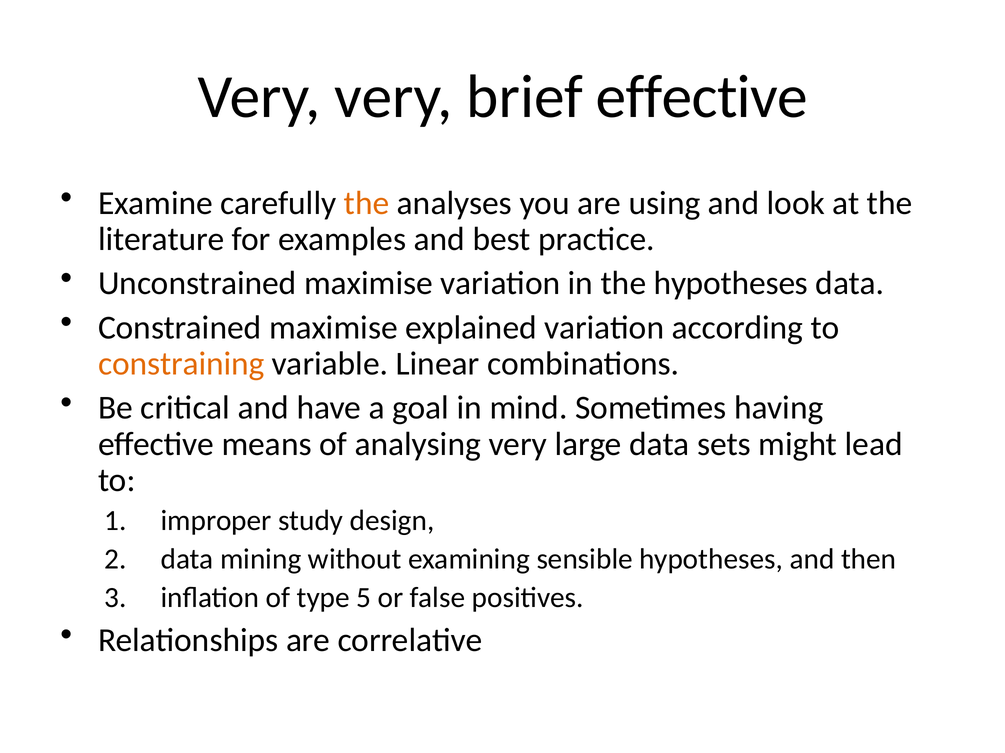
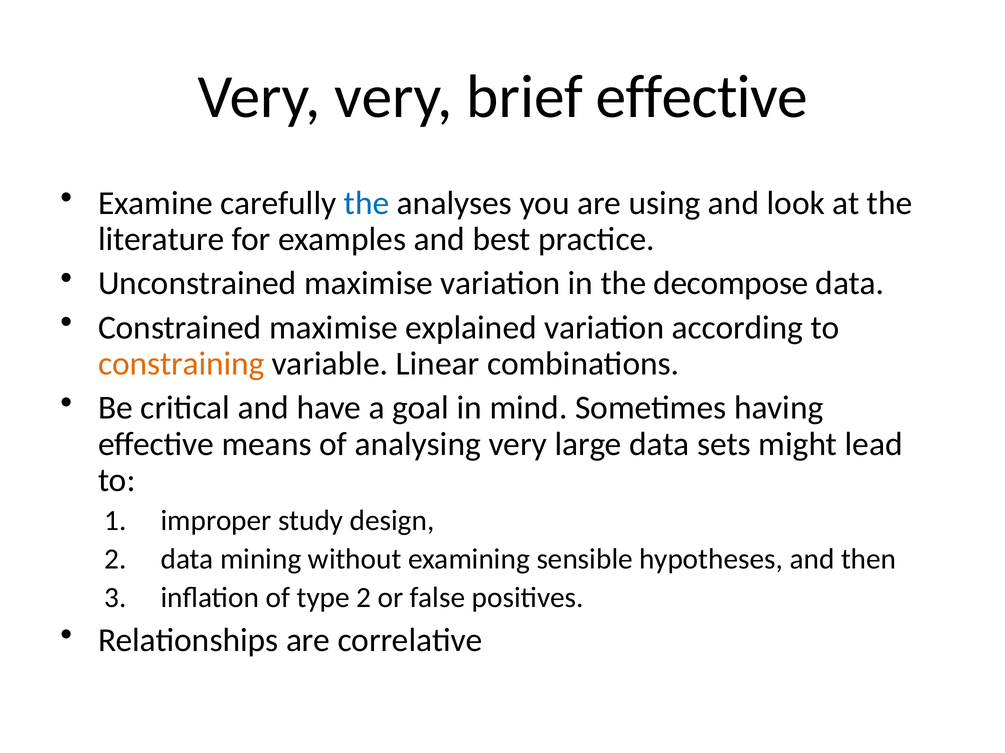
the at (367, 203) colour: orange -> blue
the hypotheses: hypotheses -> decompose
type 5: 5 -> 2
